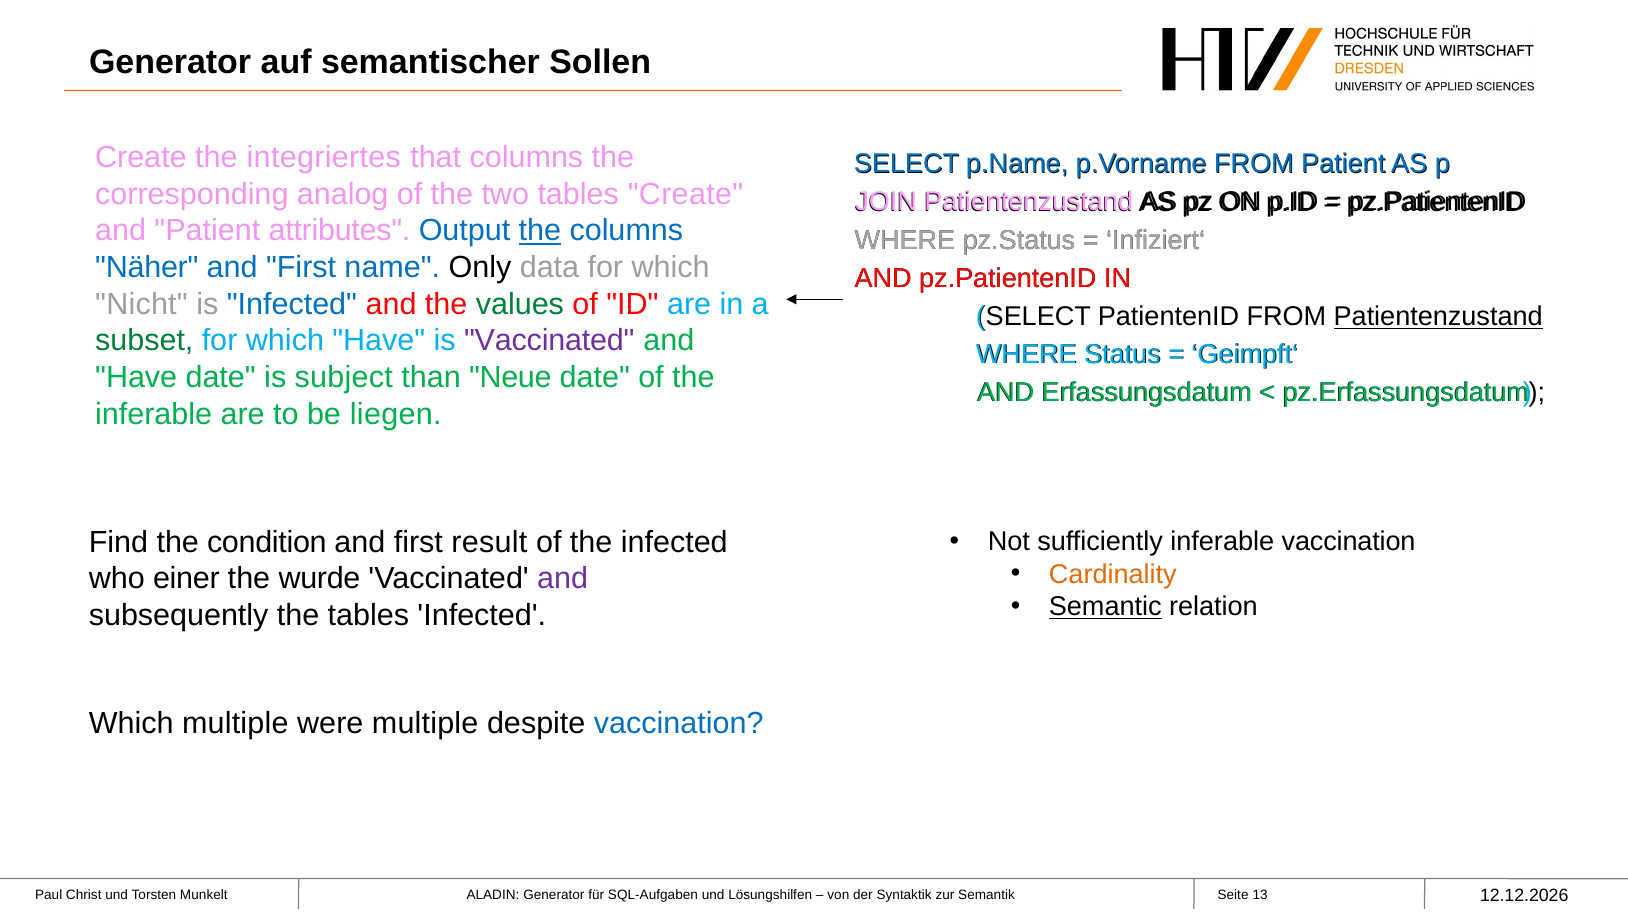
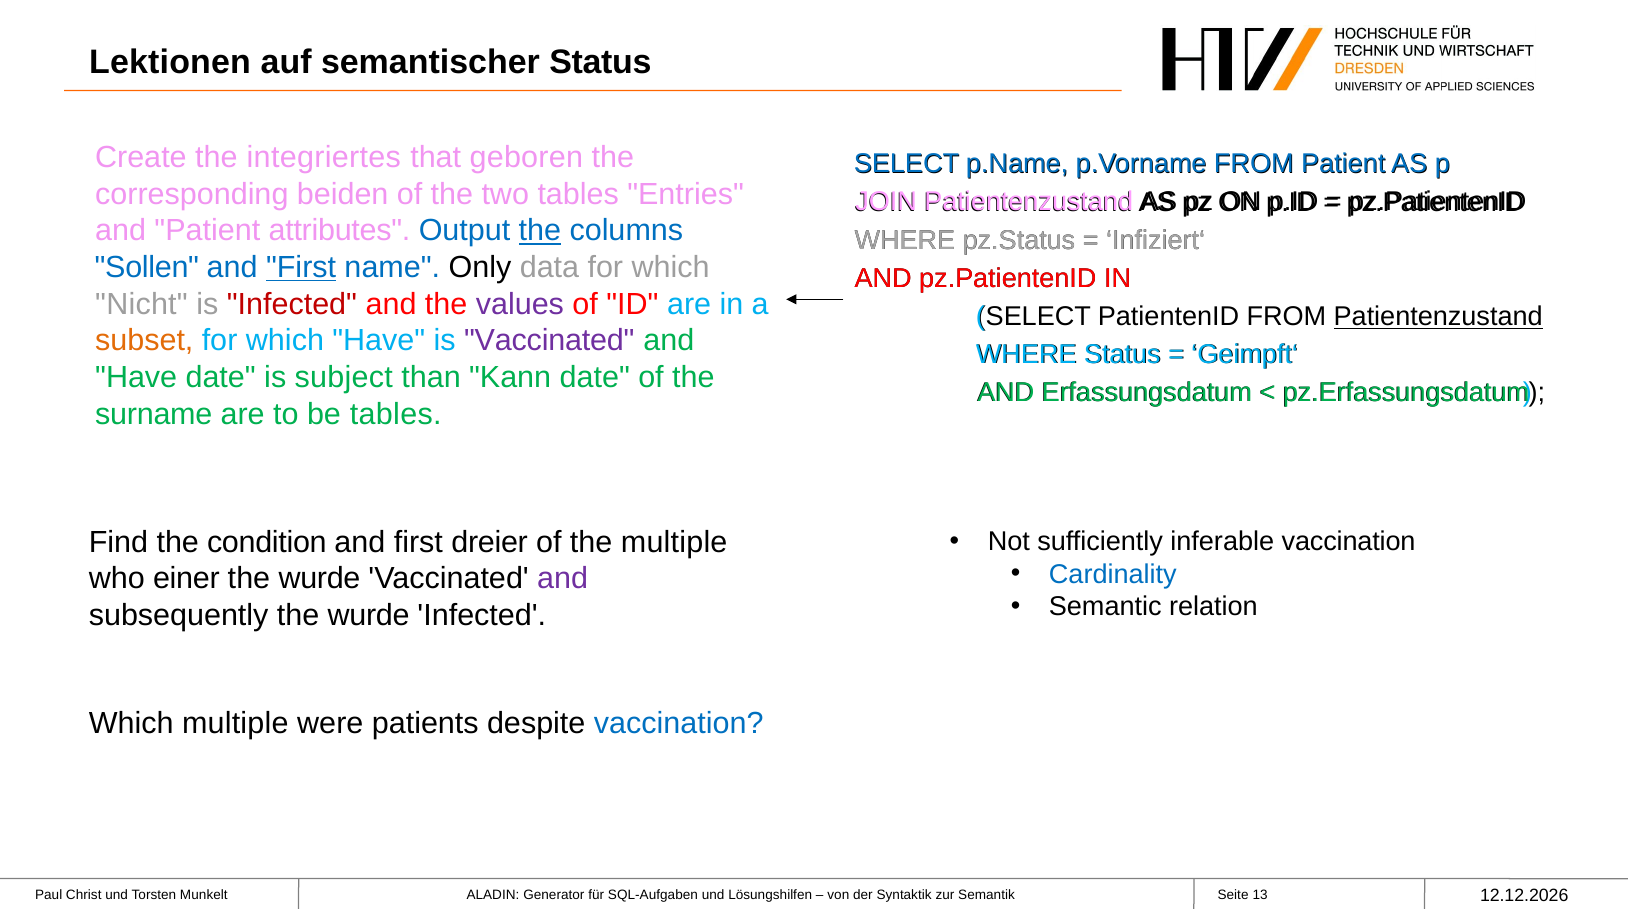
Generator at (170, 62): Generator -> Lektionen
semantischer Sollen: Sollen -> Status
that columns: columns -> geboren
analog: analog -> beiden
tables Create: Create -> Entries
Näher: Näher -> Sollen
First at (301, 267) underline: none -> present
Infected at (292, 304) colour: blue -> red
values colour: green -> purple
subset colour: green -> orange
Neue: Neue -> Kann
inferable at (154, 414): inferable -> surname
be liegen: liegen -> tables
result: result -> dreier
the infected: infected -> multiple
Cardinality colour: orange -> blue
Semantic underline: present -> none
subsequently the tables: tables -> wurde
were multiple: multiple -> patients
